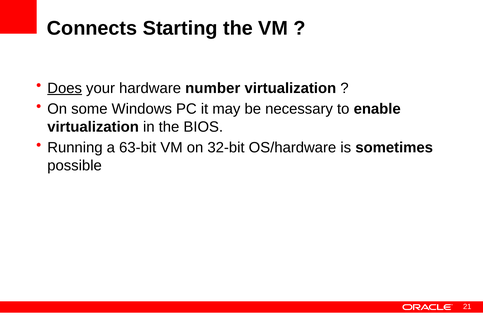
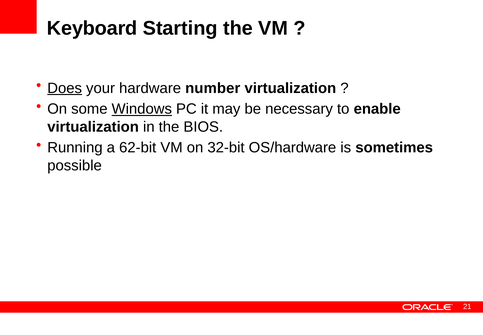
Connects: Connects -> Keyboard
Windows underline: none -> present
63-bit: 63-bit -> 62-bit
